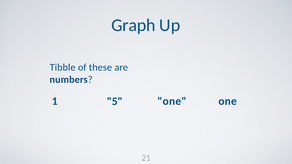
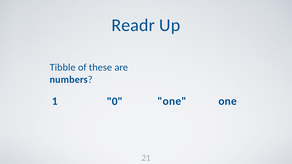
Graph: Graph -> Readr
5: 5 -> 0
